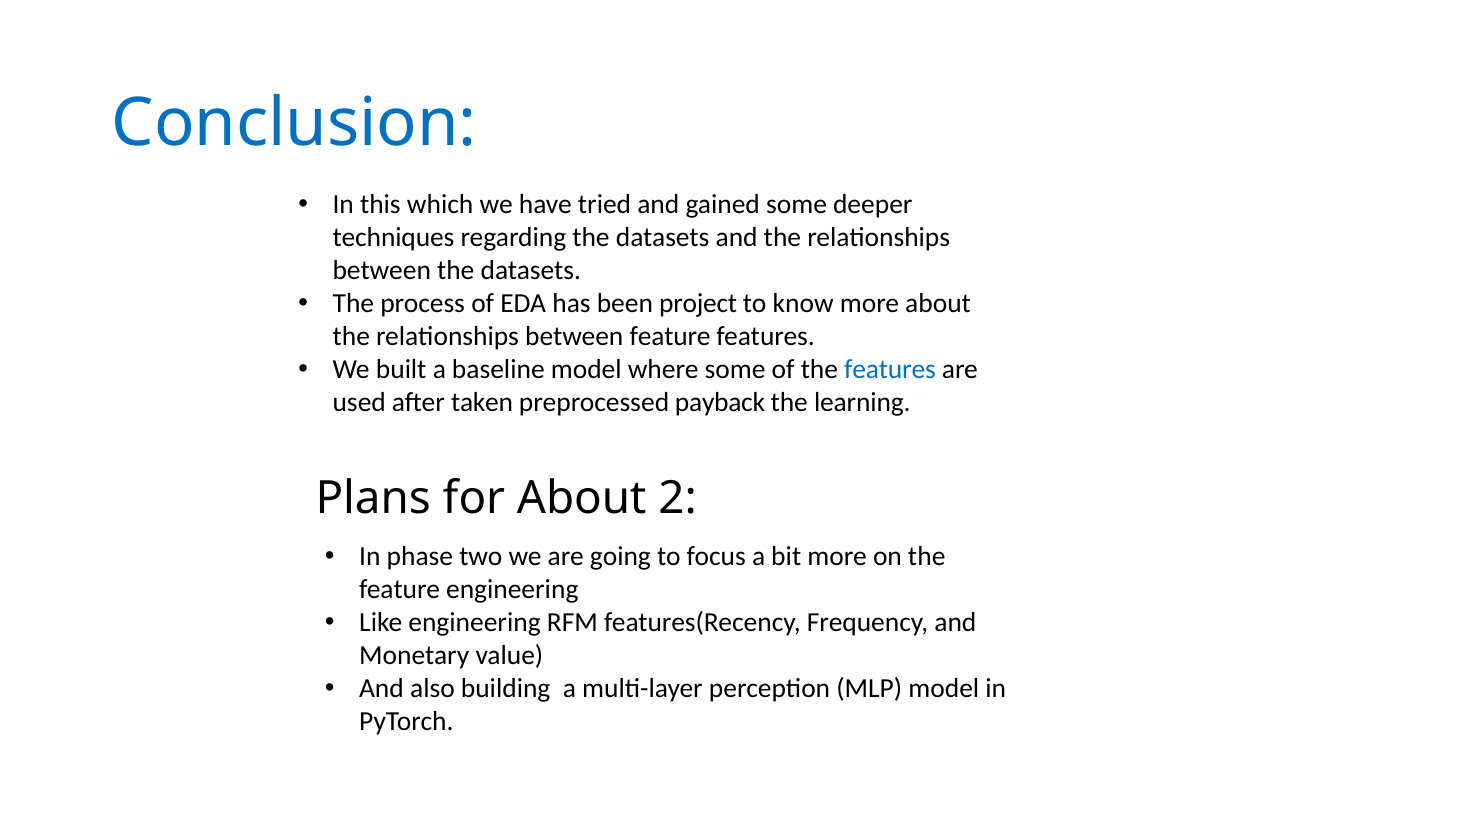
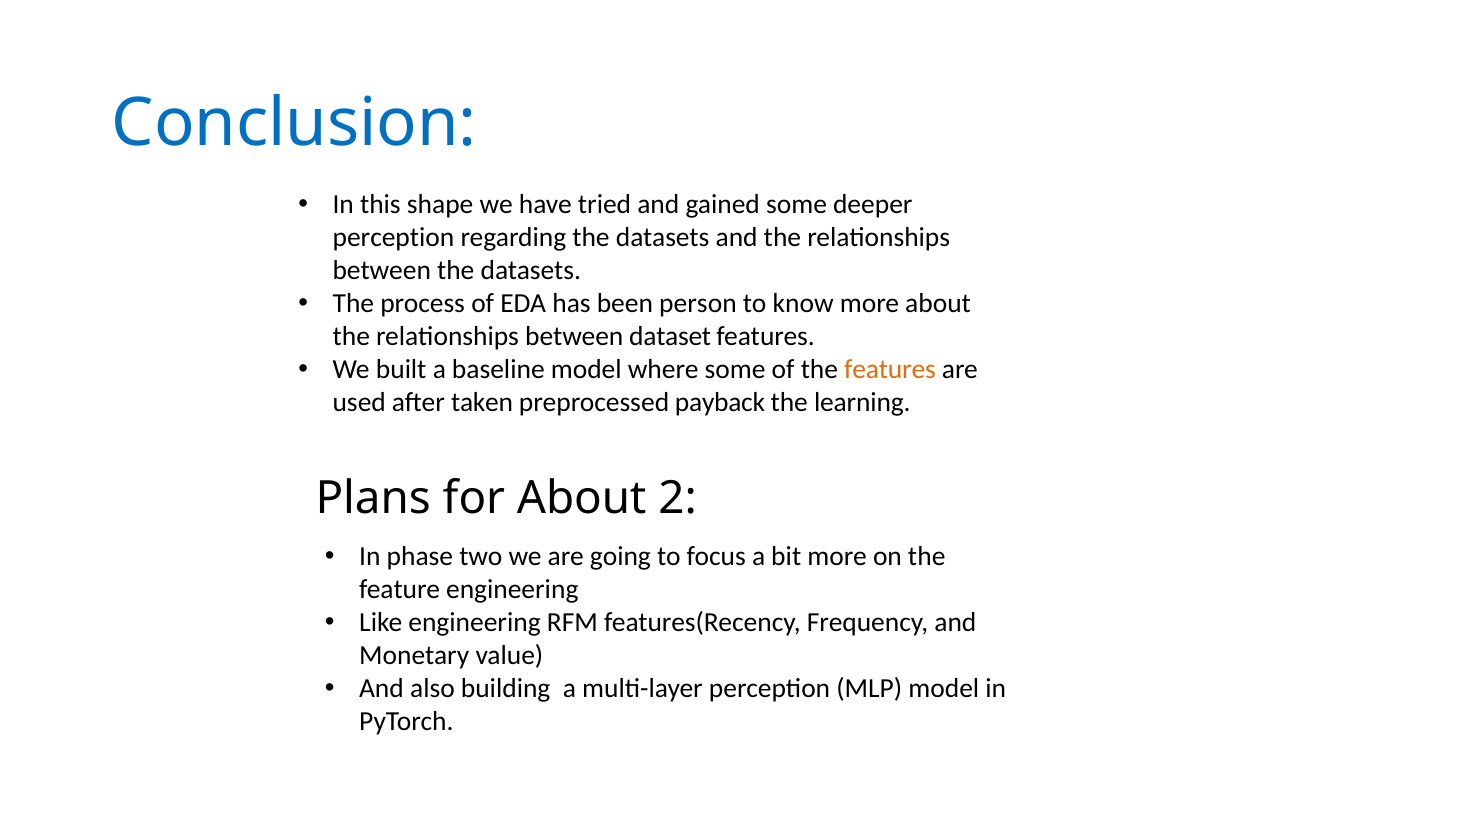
which: which -> shape
techniques at (394, 237): techniques -> perception
project: project -> person
between feature: feature -> dataset
features at (890, 369) colour: blue -> orange
